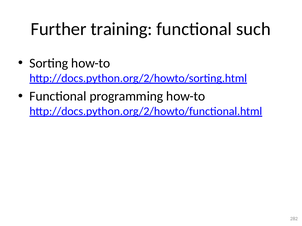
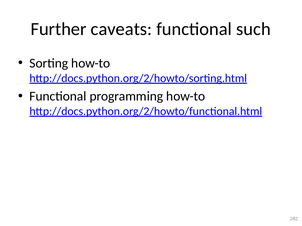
training: training -> caveats
